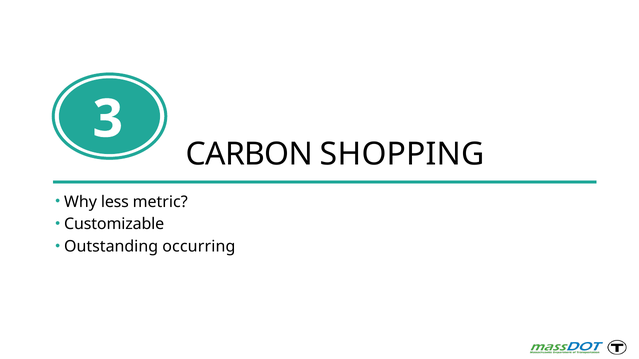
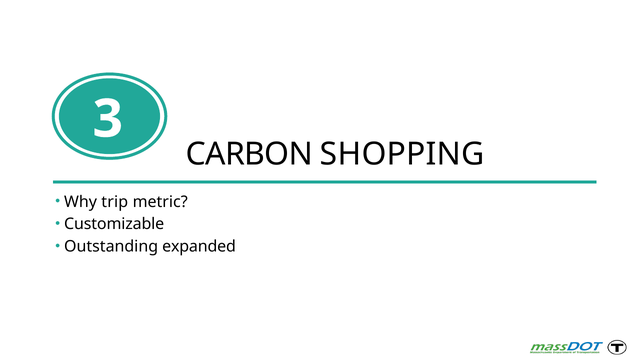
less: less -> trip
occurring: occurring -> expanded
